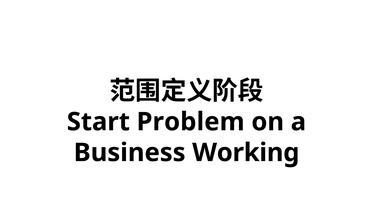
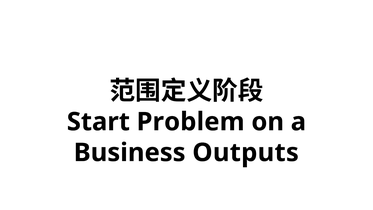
Working: Working -> Outputs
